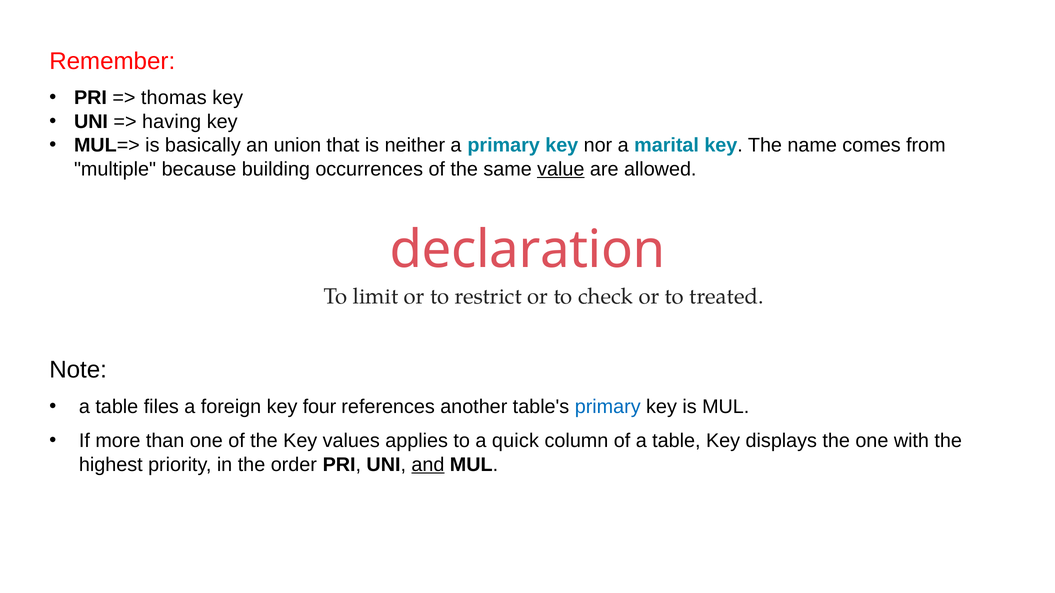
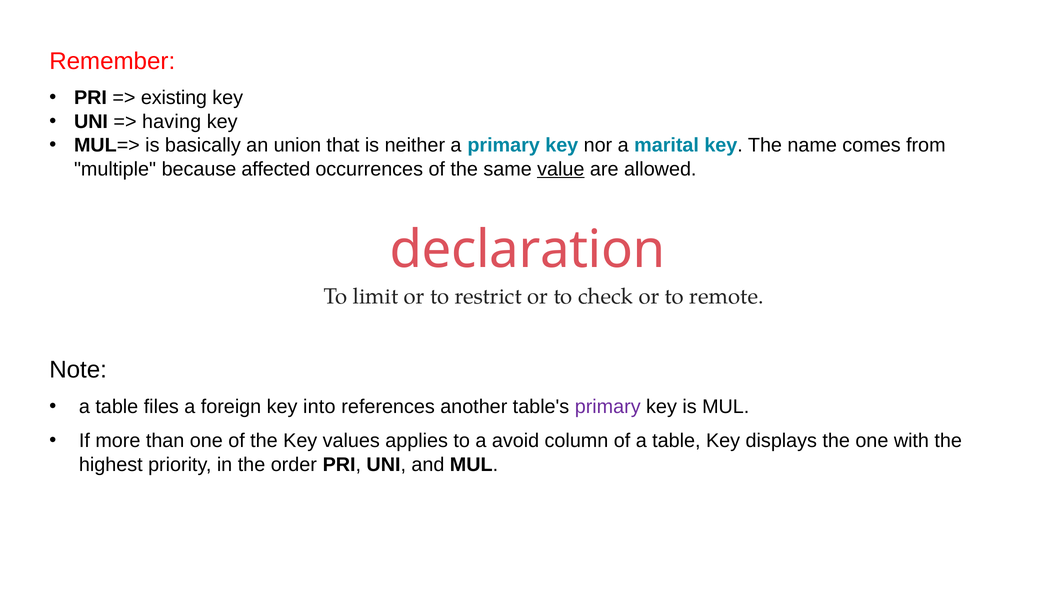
thomas: thomas -> existing
building: building -> affected
treated: treated -> remote
four: four -> into
primary at (608, 407) colour: blue -> purple
quick: quick -> avoid
and underline: present -> none
